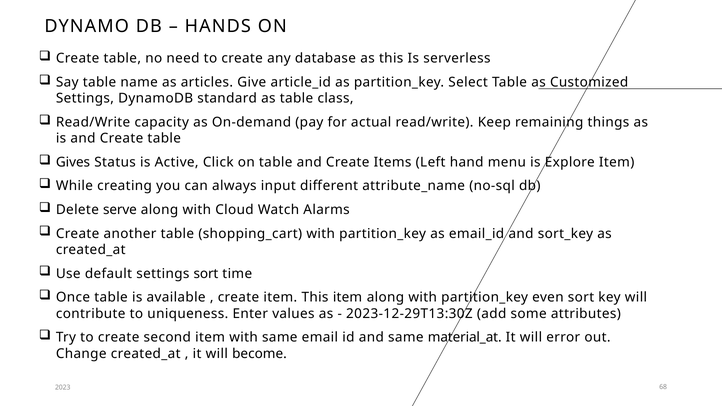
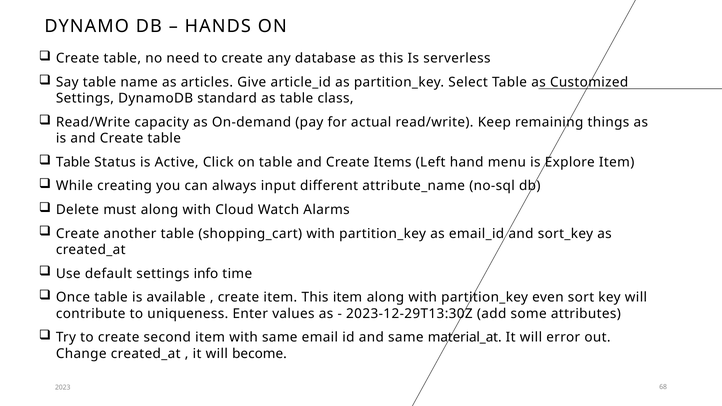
Gives at (73, 162): Gives -> Table
serve: serve -> must
settings sort: sort -> info
